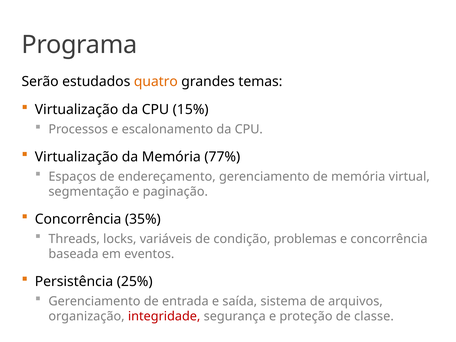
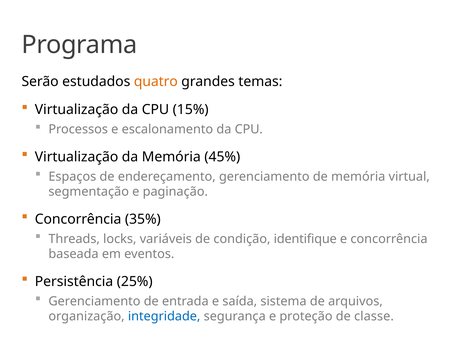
77%: 77% -> 45%
problemas: problemas -> identifique
integridade colour: red -> blue
